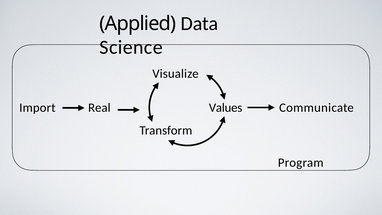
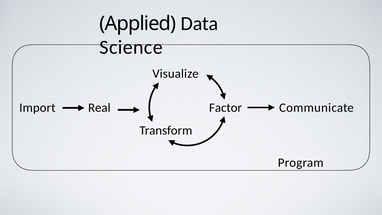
Values: Values -> Factor
